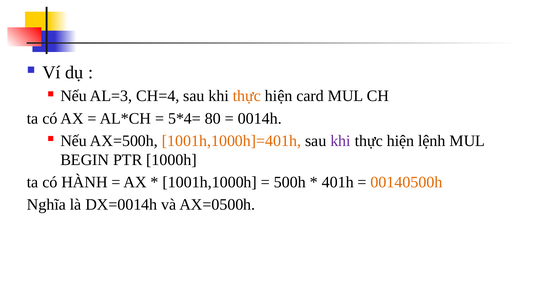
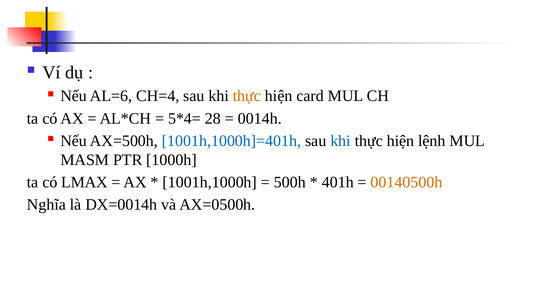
AL=3: AL=3 -> AL=6
80: 80 -> 28
1001h,1000h]=401h colour: orange -> blue
khi at (341, 141) colour: purple -> blue
BEGIN: BEGIN -> MASM
HÀNH: HÀNH -> LMAX
